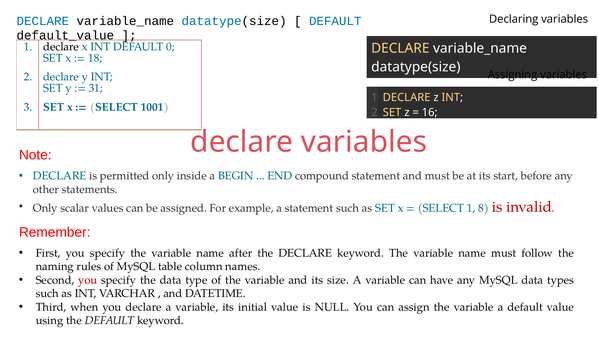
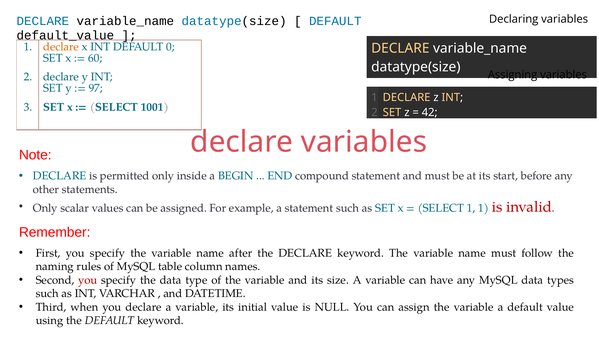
declare at (61, 47) colour: black -> orange
18: 18 -> 60
31: 31 -> 97
16: 16 -> 42
1 8: 8 -> 1
